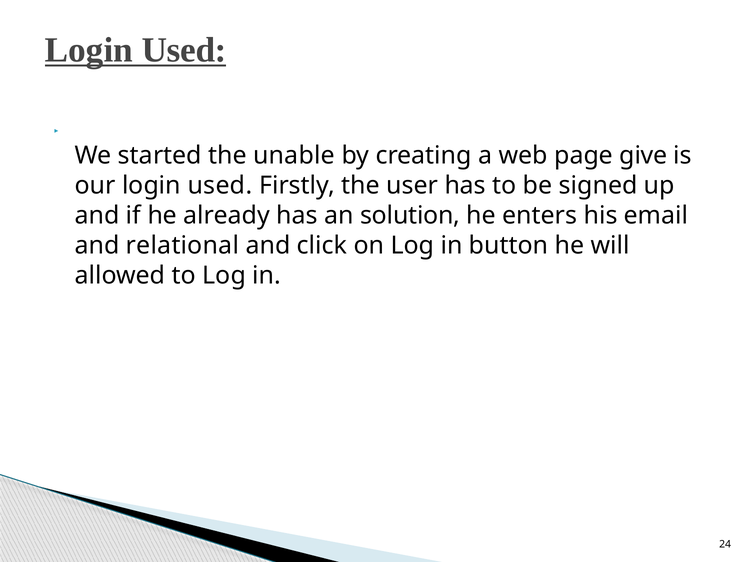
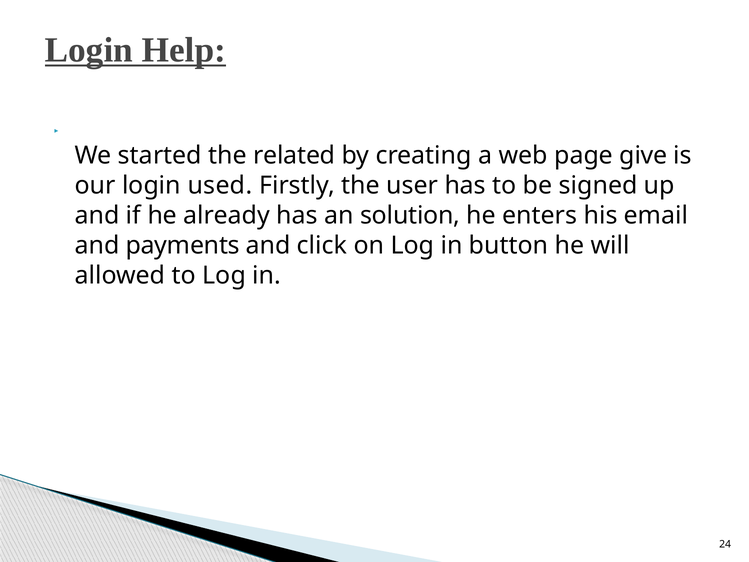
Used at (184, 50): Used -> Help
unable: unable -> related
relational: relational -> payments
